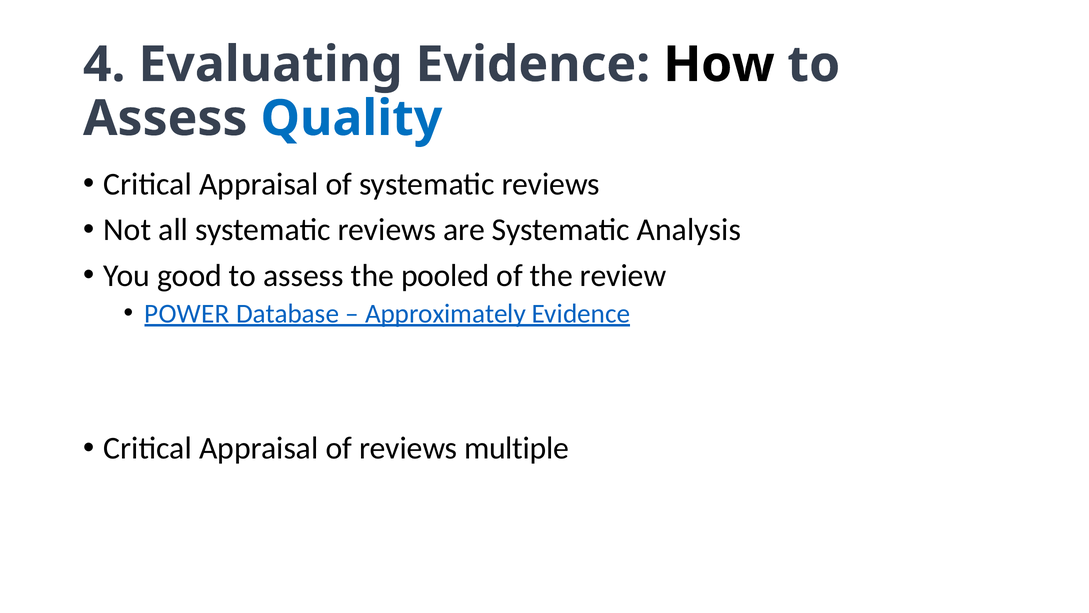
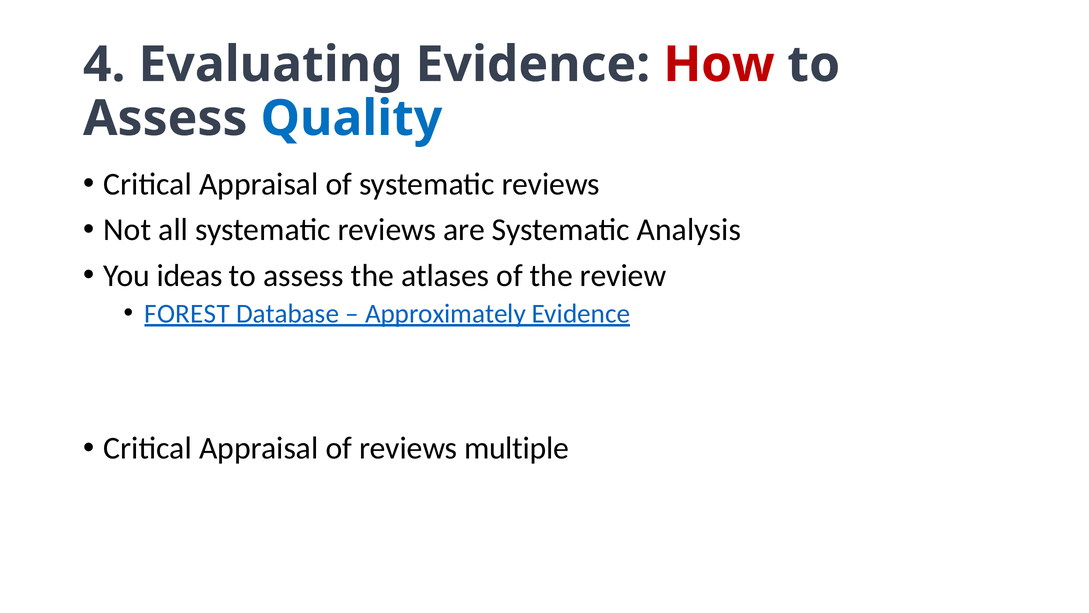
How colour: black -> red
good: good -> ideas
pooled: pooled -> atlases
POWER: POWER -> FOREST
